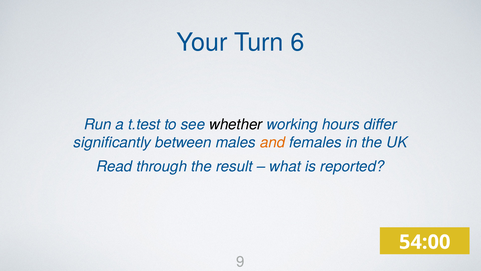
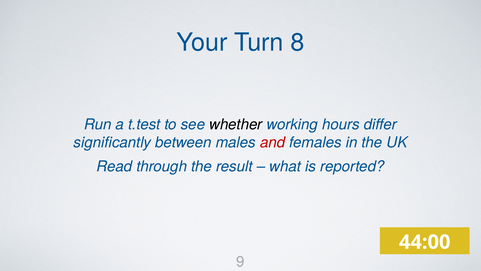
6: 6 -> 8
and colour: orange -> red
54:00: 54:00 -> 44:00
